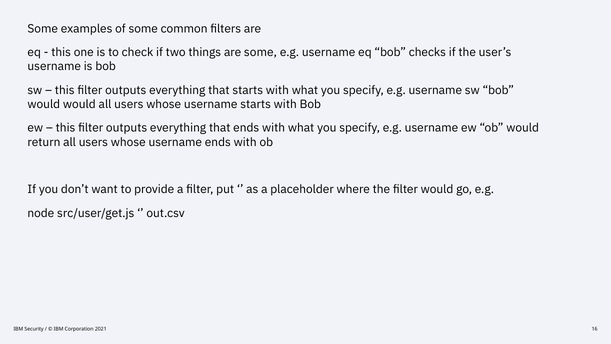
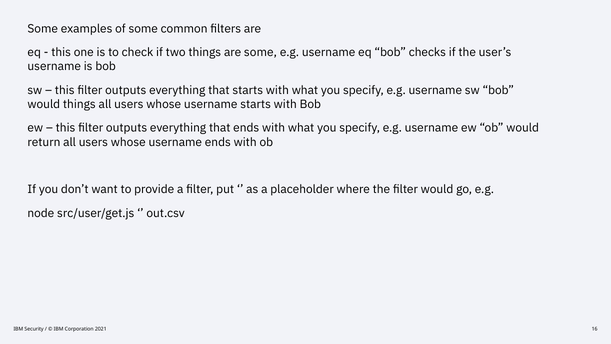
would would: would -> things
